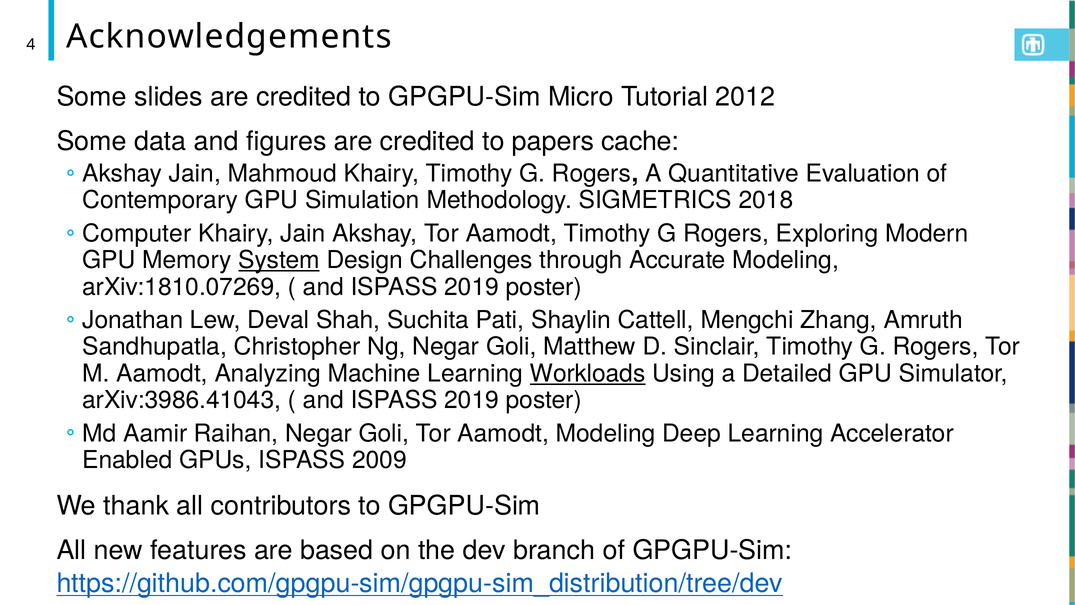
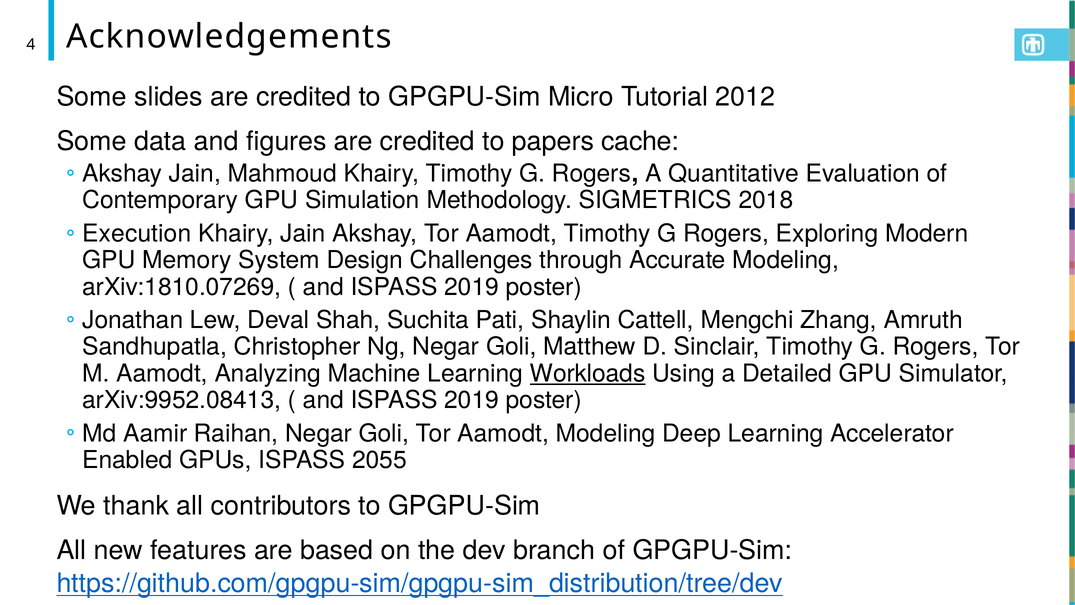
Computer: Computer -> Execution
System underline: present -> none
arXiv:3986.41043: arXiv:3986.41043 -> arXiv:9952.08413
2009: 2009 -> 2055
